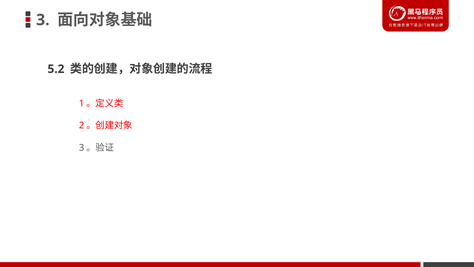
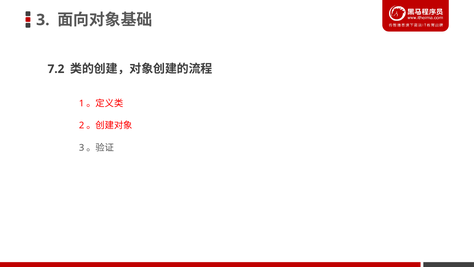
5.2: 5.2 -> 7.2
